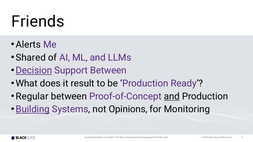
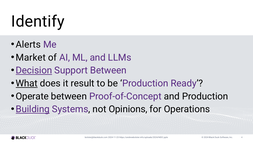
Friends: Friends -> Identify
Shared: Shared -> Market
What underline: none -> present
Regular: Regular -> Operate
and at (172, 97) underline: present -> none
Monitoring: Monitoring -> Operations
